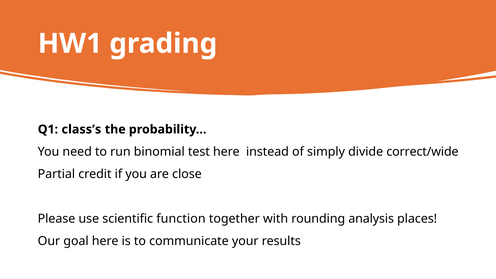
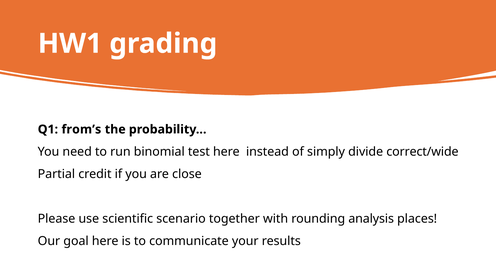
class’s: class’s -> from’s
function: function -> scenario
